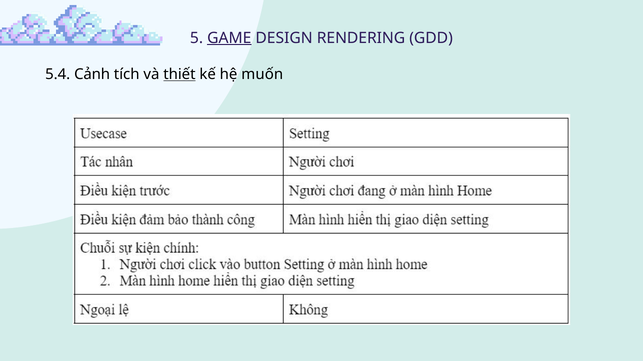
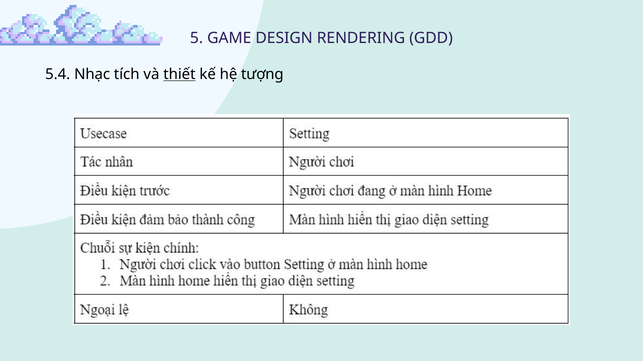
GAME underline: present -> none
Cảnh: Cảnh -> Nhạc
muốn: muốn -> tượng
